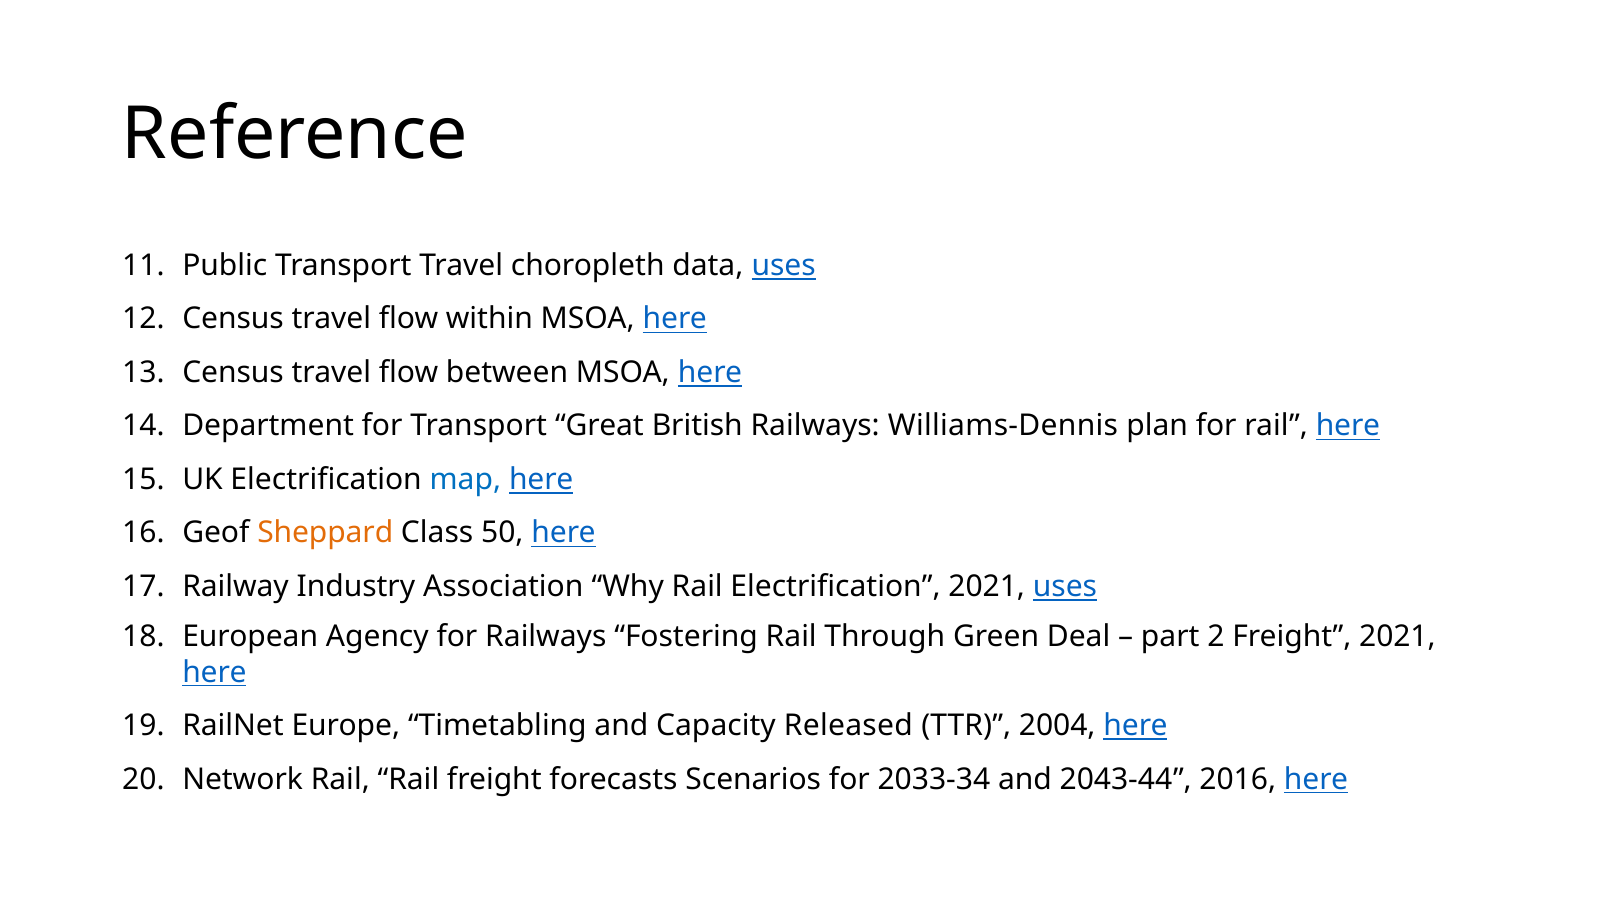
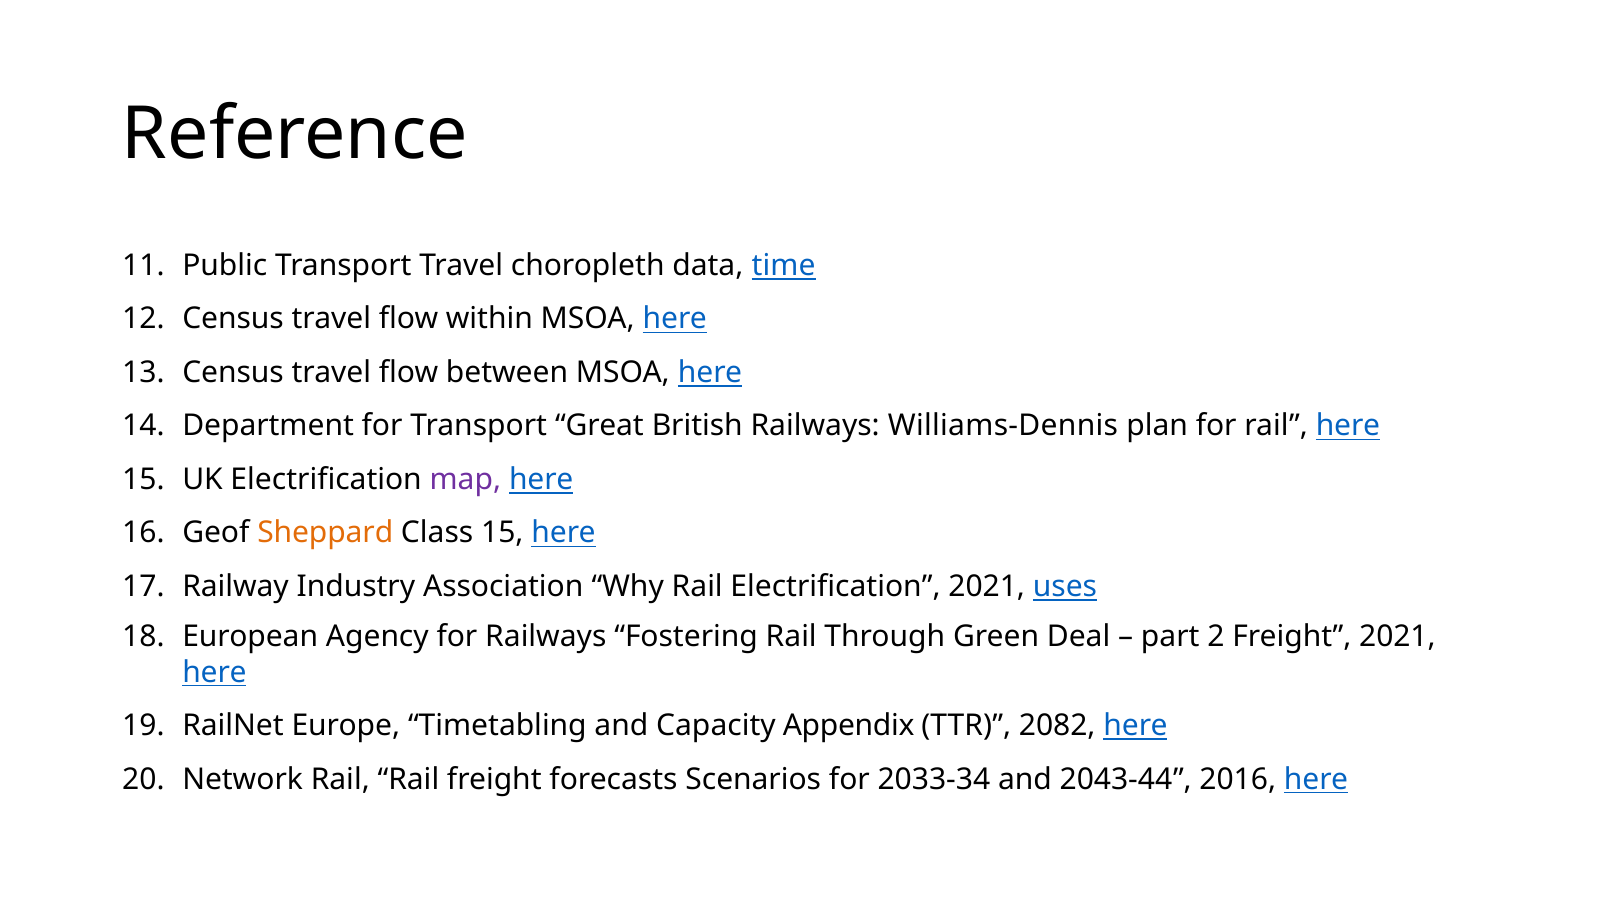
data uses: uses -> time
map colour: blue -> purple
Class 50: 50 -> 15
Released: Released -> Appendix
2004: 2004 -> 2082
